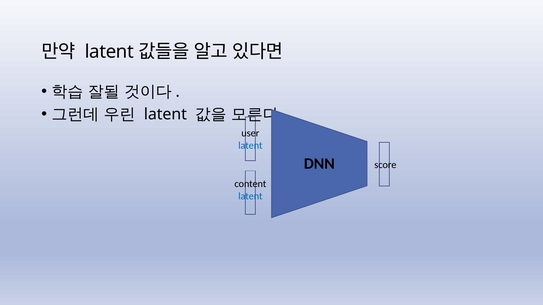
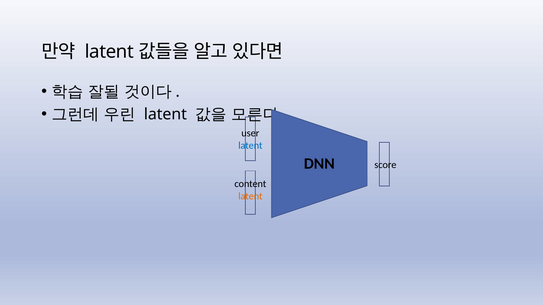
latent at (250, 196) colour: blue -> orange
